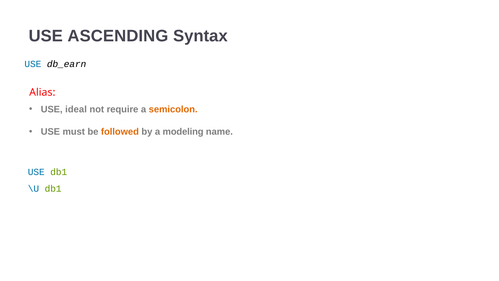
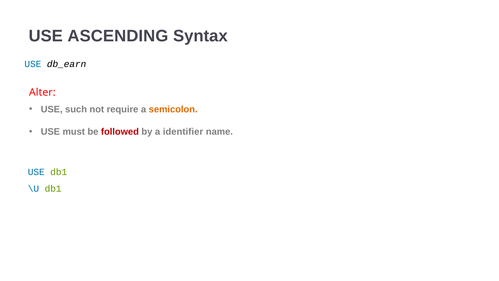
Alias: Alias -> Alter
ideal: ideal -> such
followed colour: orange -> red
modeling: modeling -> identifier
